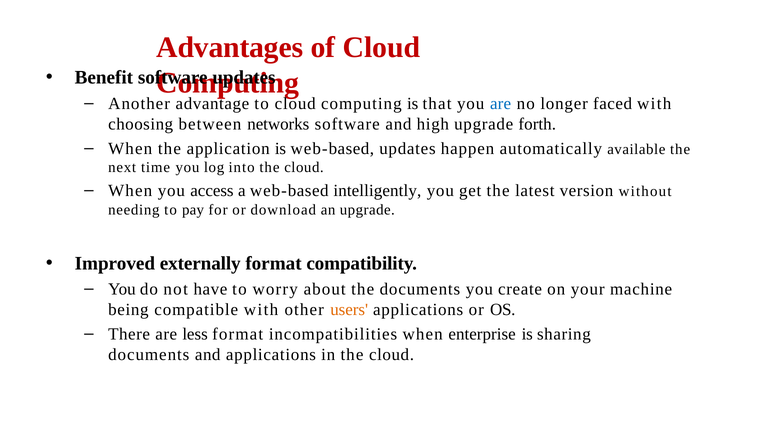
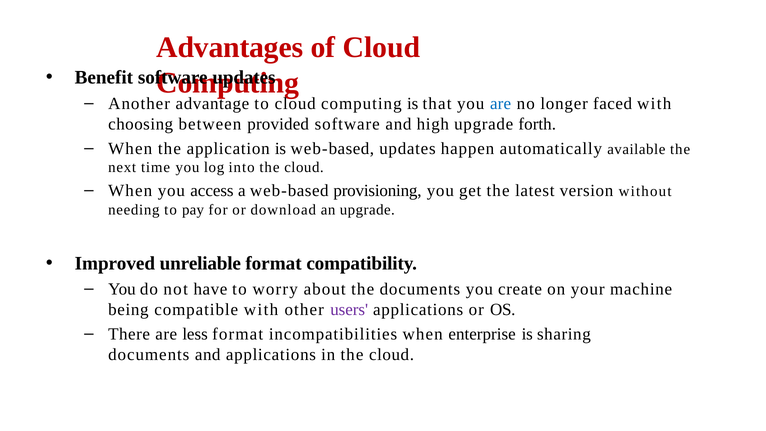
networks: networks -> provided
intelligently: intelligently -> provisioning
externally: externally -> unreliable
users colour: orange -> purple
